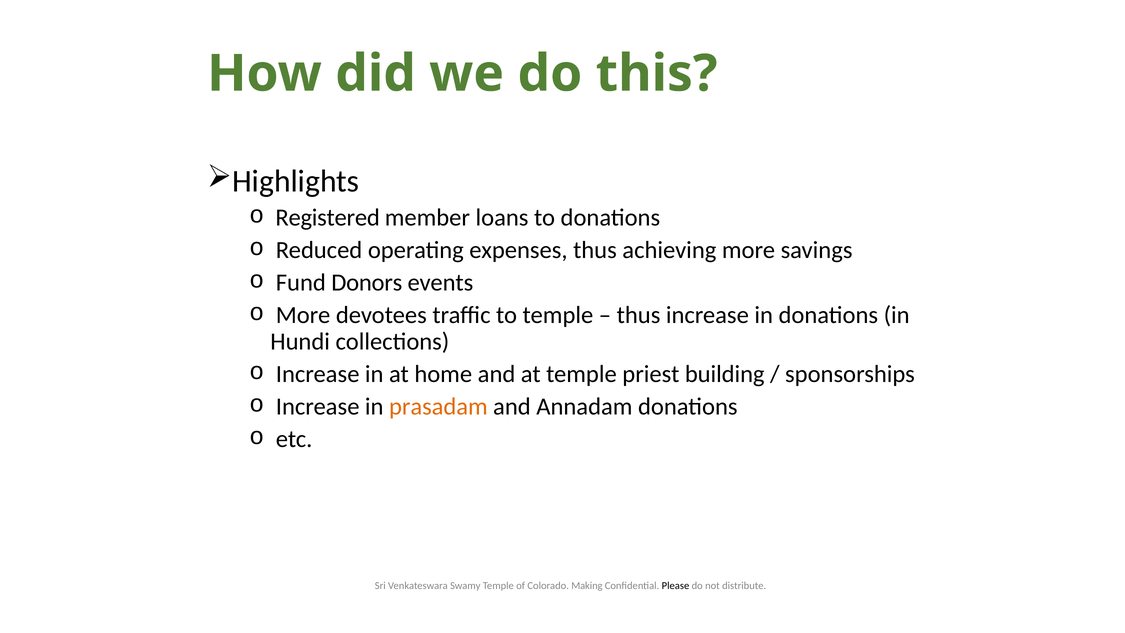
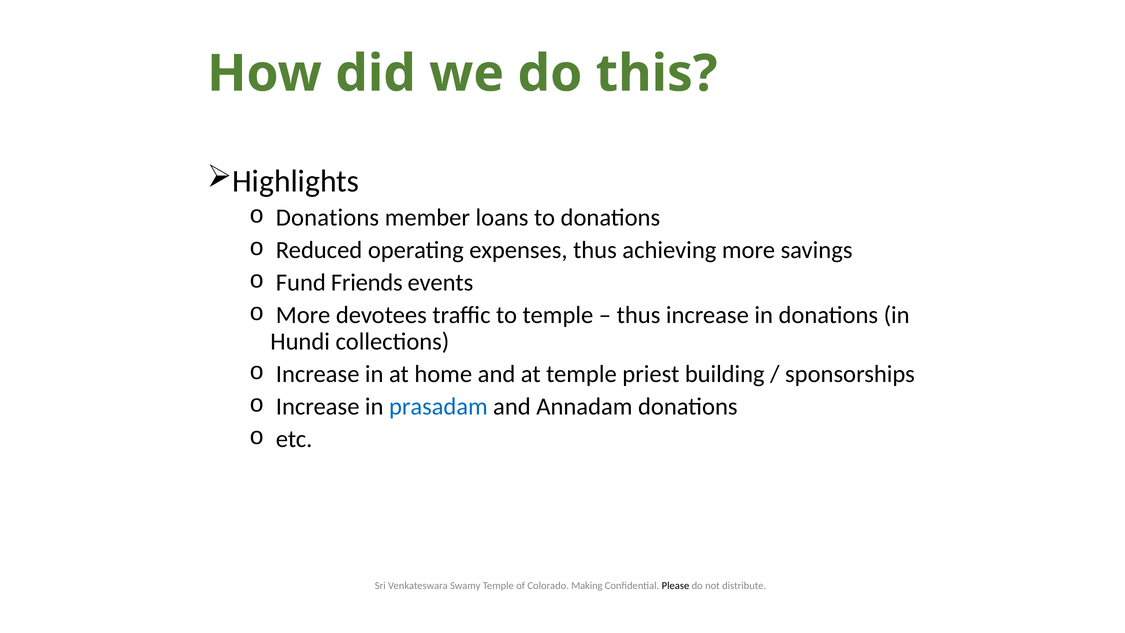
Registered at (328, 218): Registered -> Donations
Donors: Donors -> Friends
prasadam colour: orange -> blue
